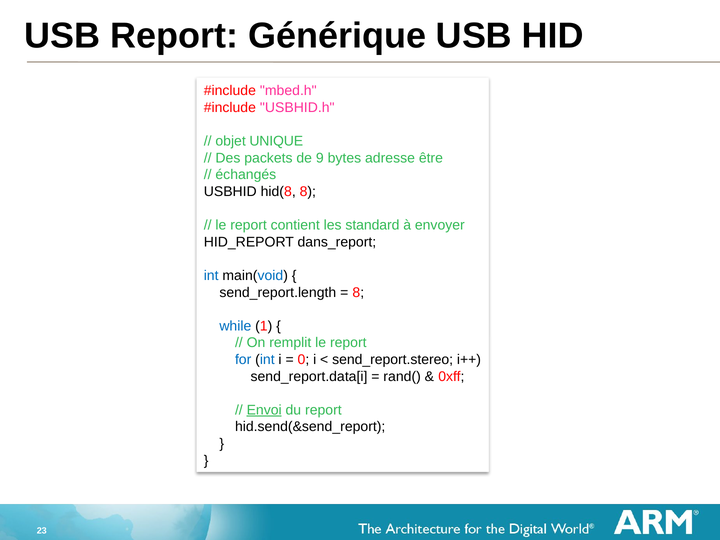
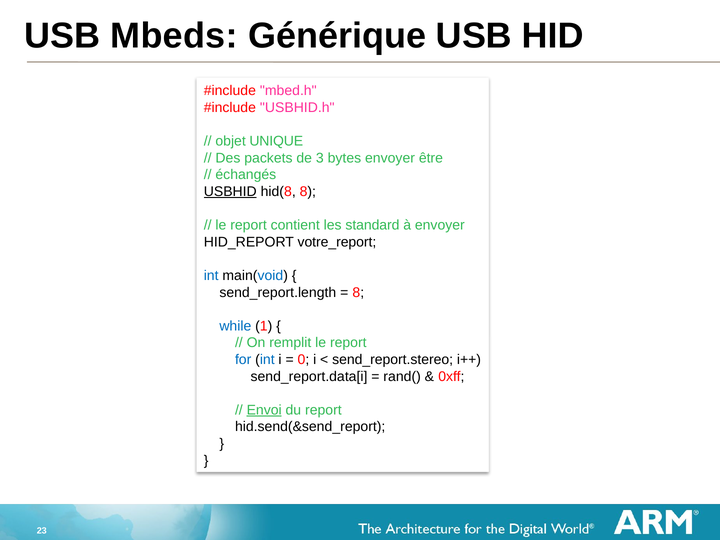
USB Report: Report -> Mbeds
9: 9 -> 3
bytes adresse: adresse -> envoyer
USBHID underline: none -> present
dans_report: dans_report -> votre_report
